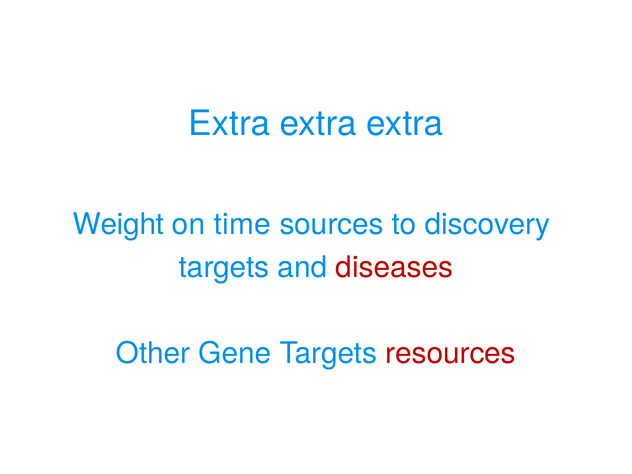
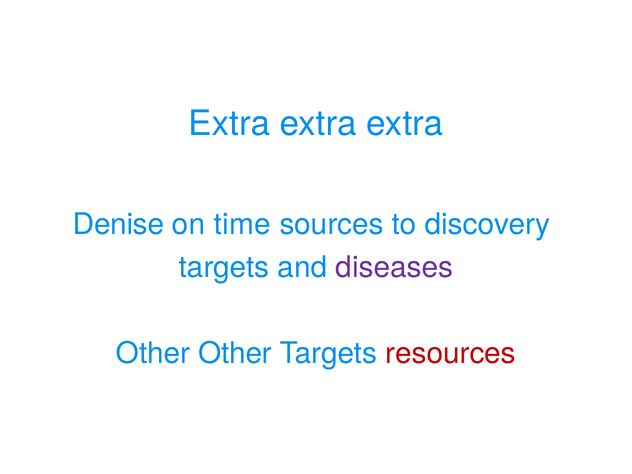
Weight: Weight -> Denise
diseases colour: red -> purple
Other Gene: Gene -> Other
